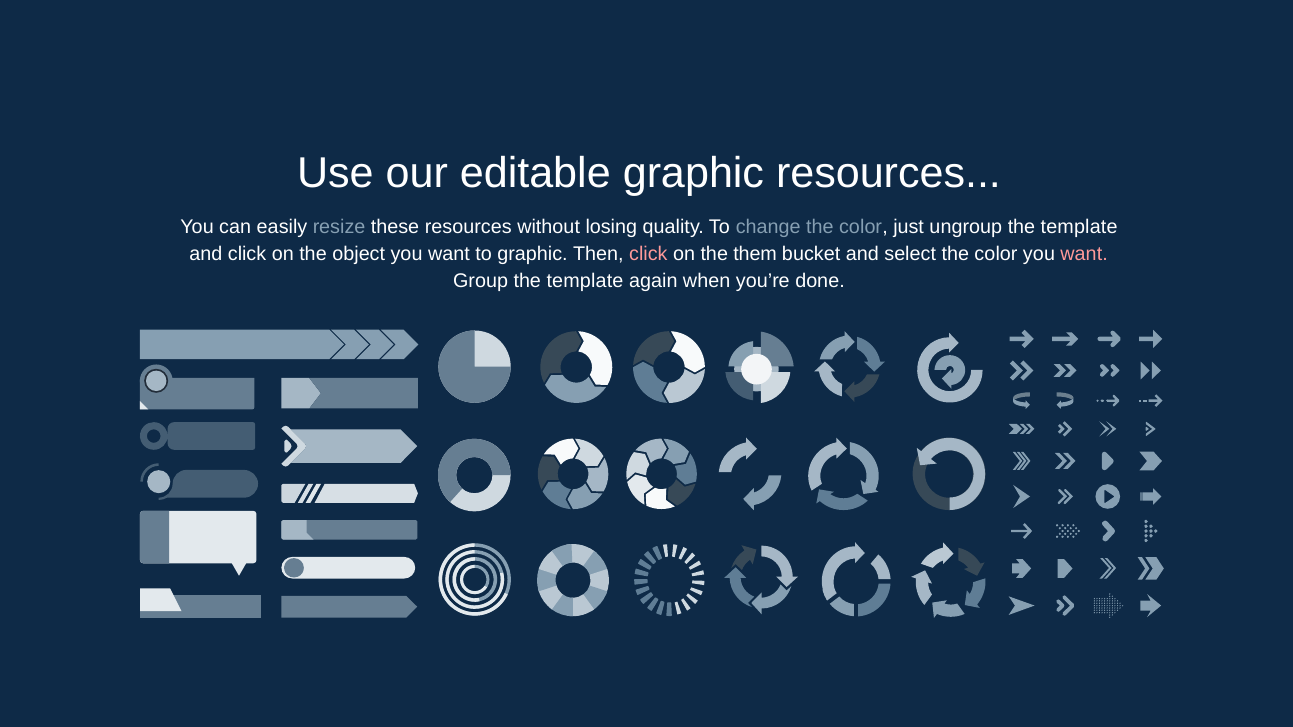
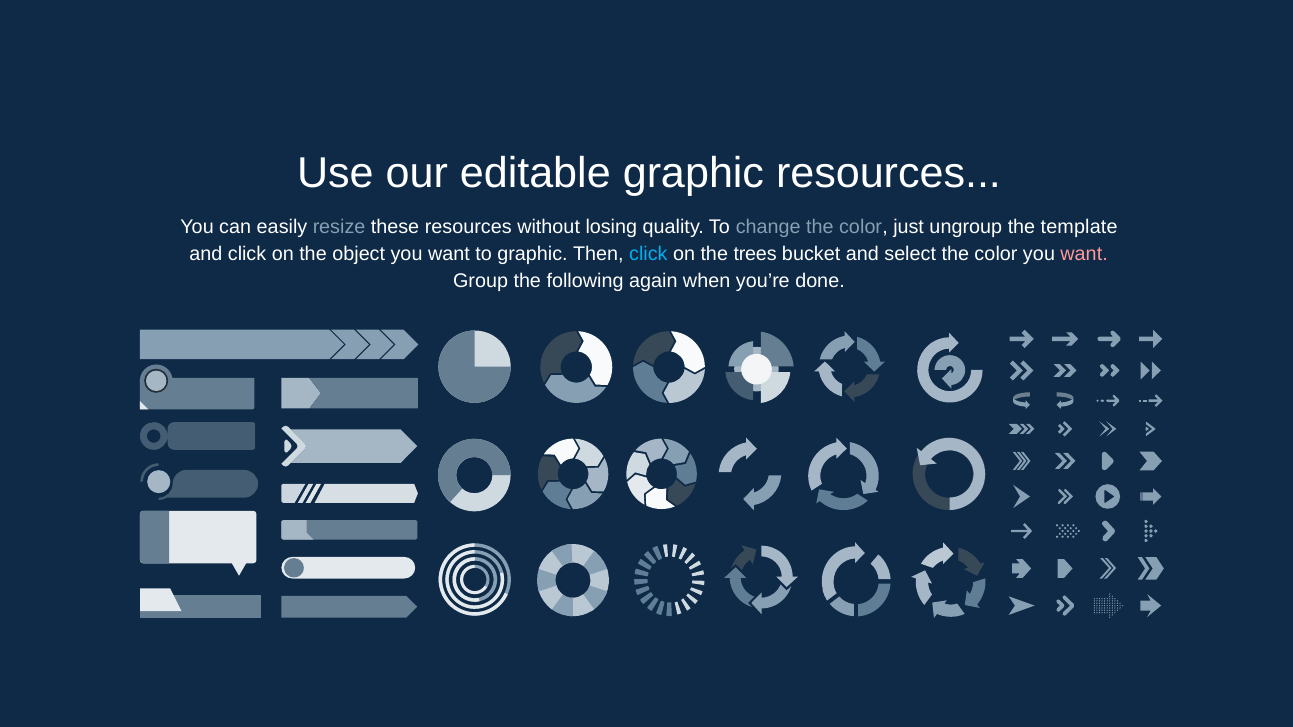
click at (648, 254) colour: pink -> light blue
them: them -> trees
Group the template: template -> following
